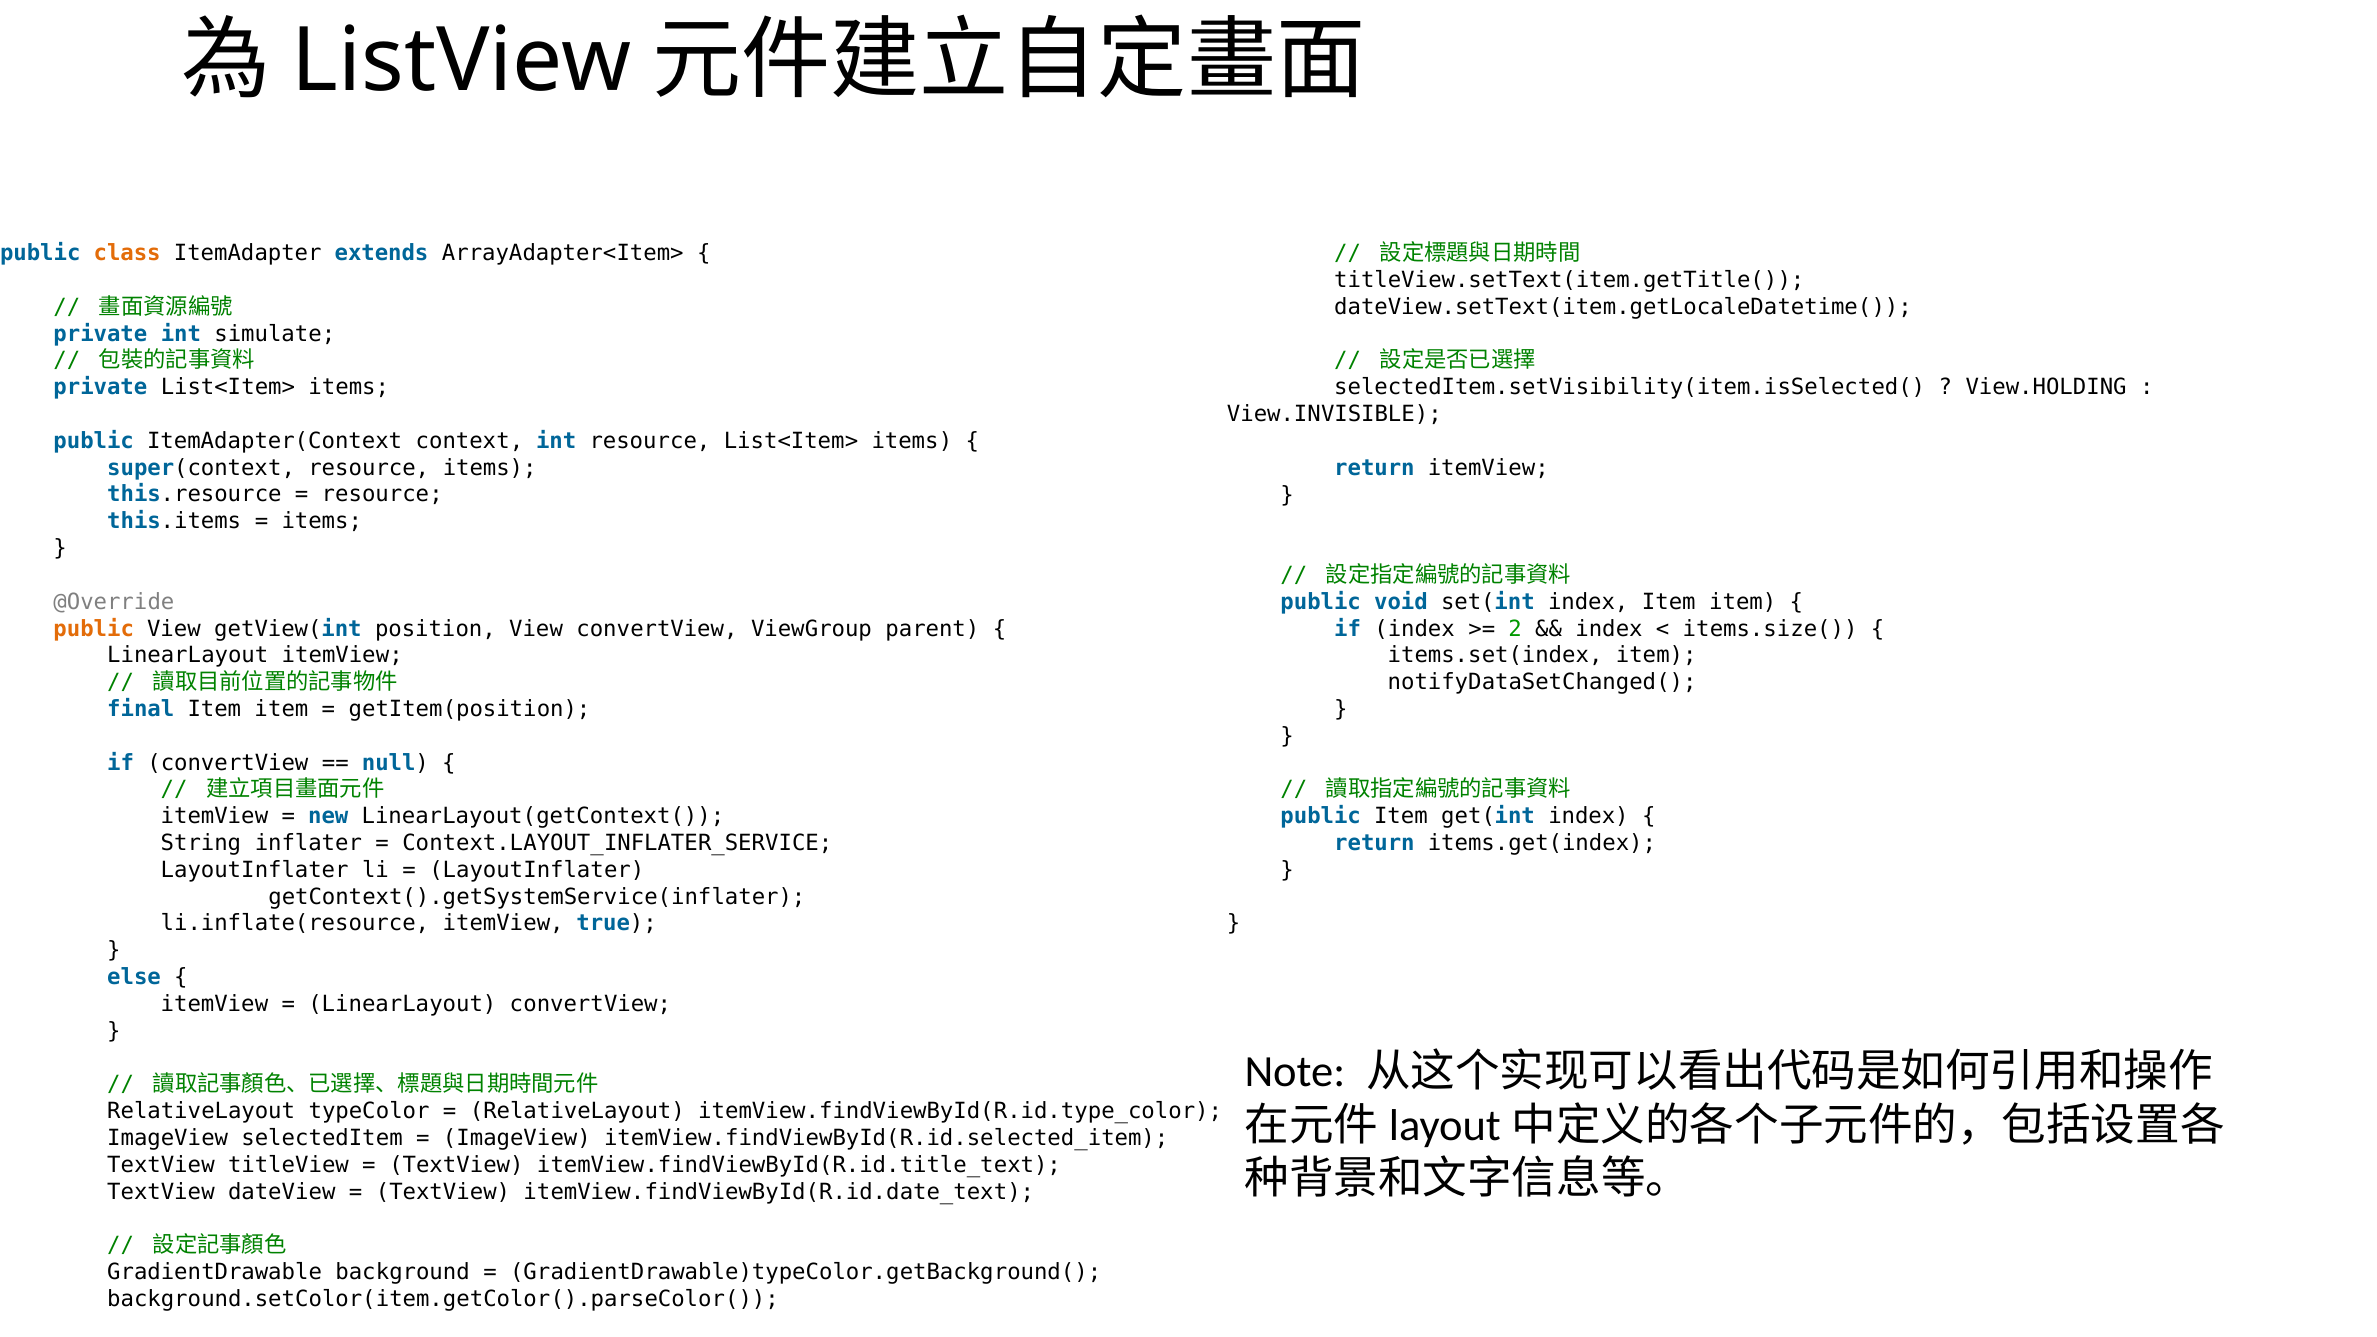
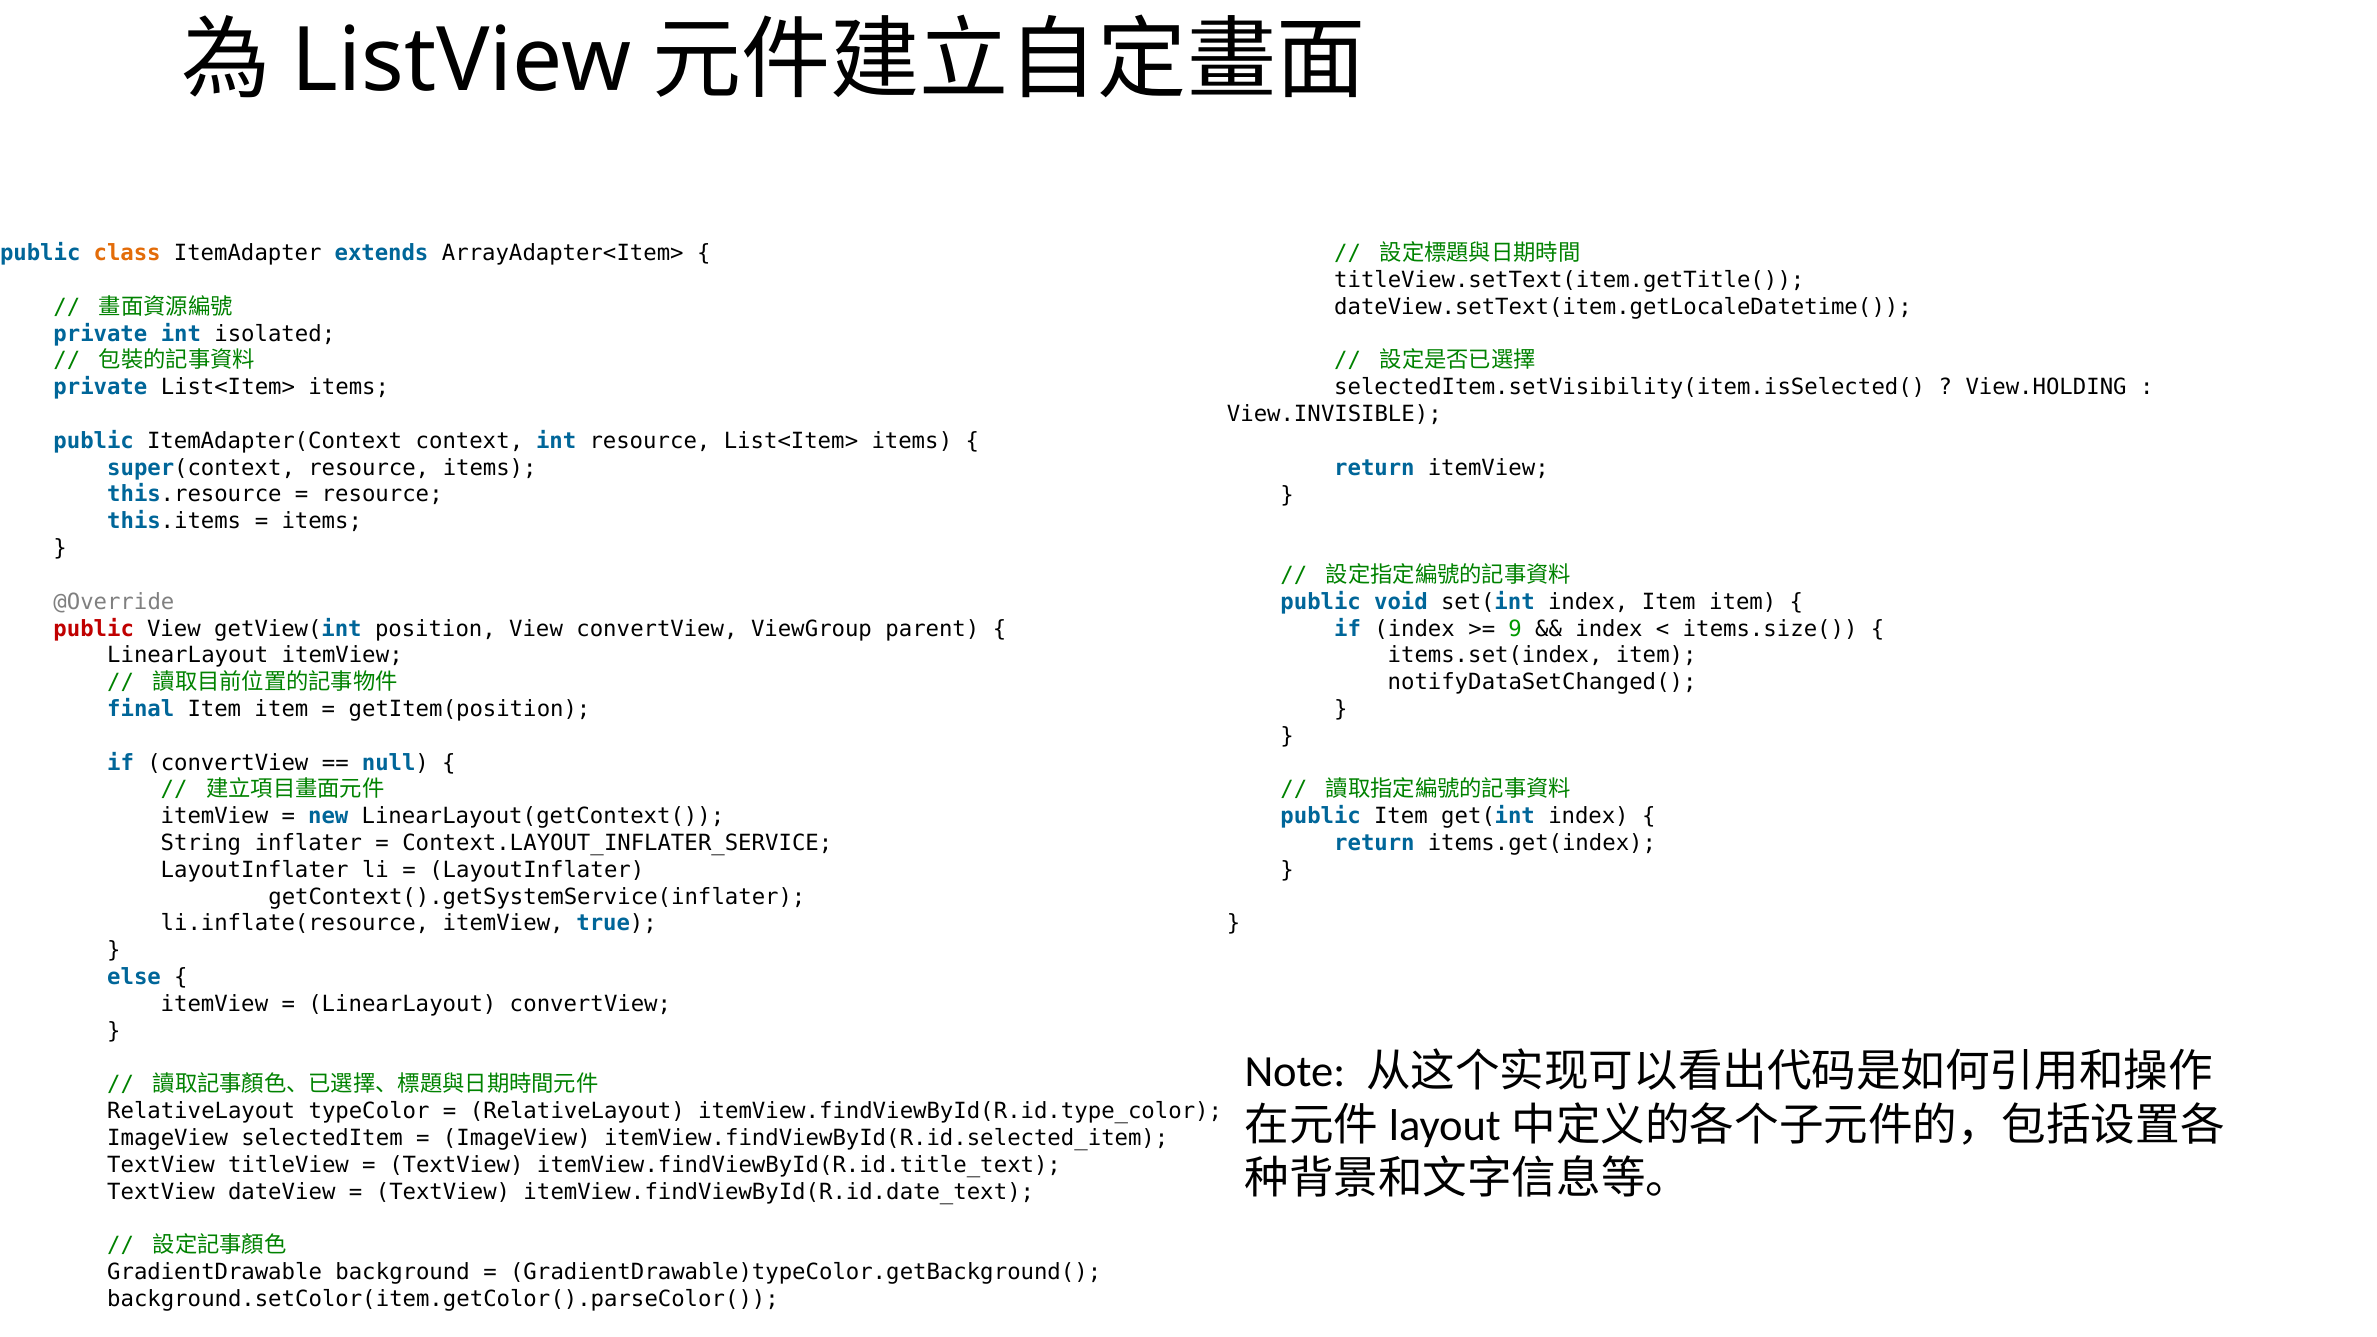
simulate: simulate -> isolated
public at (94, 629) colour: orange -> red
2: 2 -> 9
